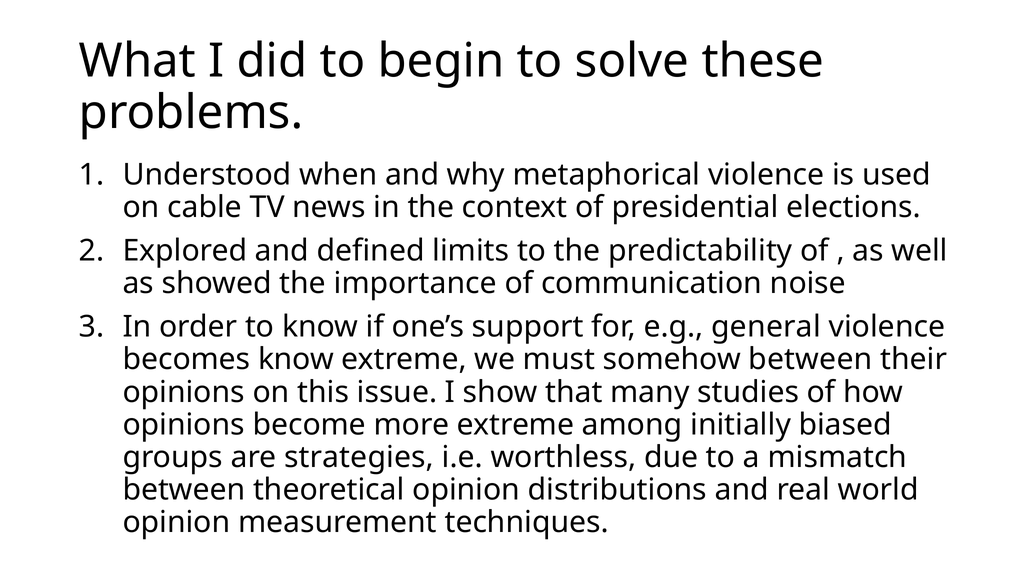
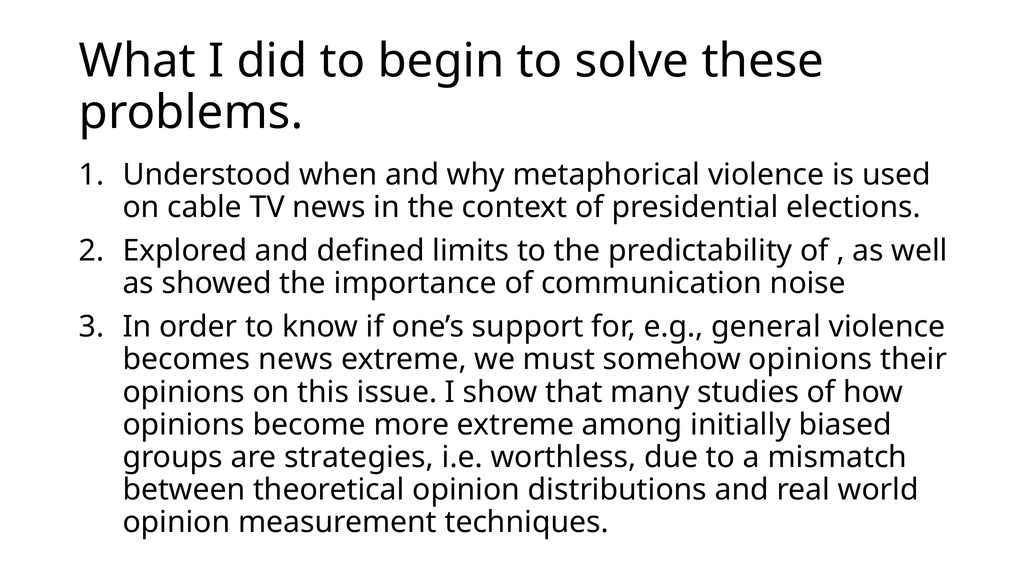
becomes know: know -> news
somehow between: between -> opinions
